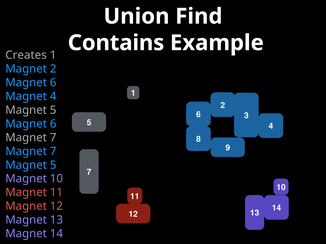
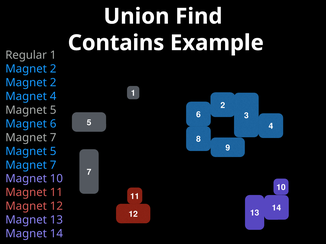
Creates: Creates -> Regular
6 at (53, 83): 6 -> 2
7 at (53, 152): 7 -> 5
5 at (53, 165): 5 -> 7
